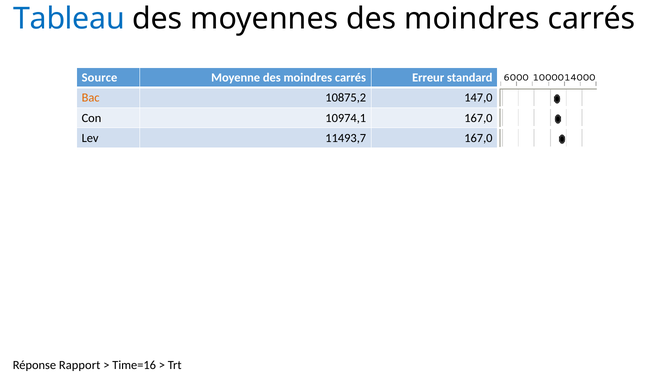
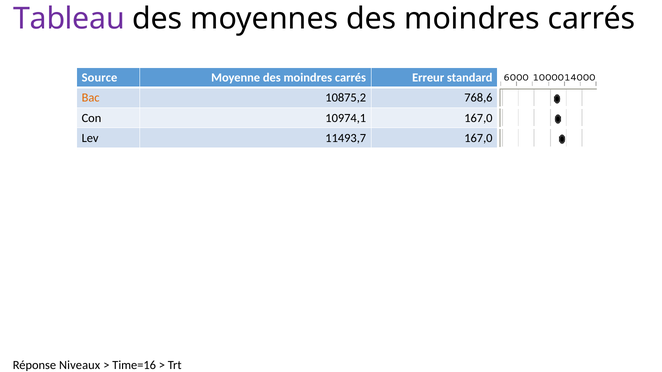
Tableau colour: blue -> purple
147,0: 147,0 -> 768,6
Rapport: Rapport -> Niveaux
